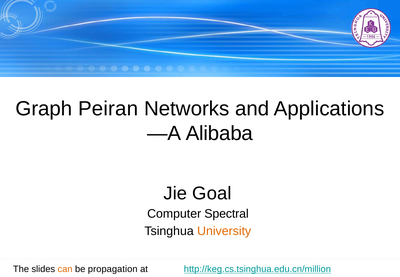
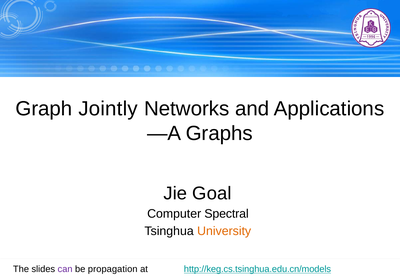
Peiran: Peiran -> Jointly
Alibaba: Alibaba -> Graphs
can colour: orange -> purple
http://keg.cs.tsinghua.edu.cn/million: http://keg.cs.tsinghua.edu.cn/million -> http://keg.cs.tsinghua.edu.cn/models
